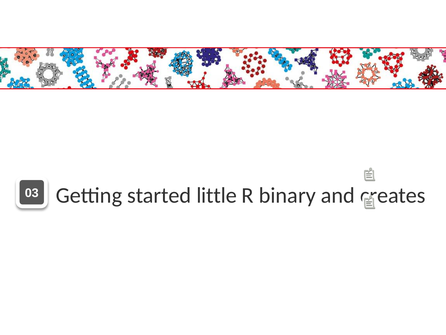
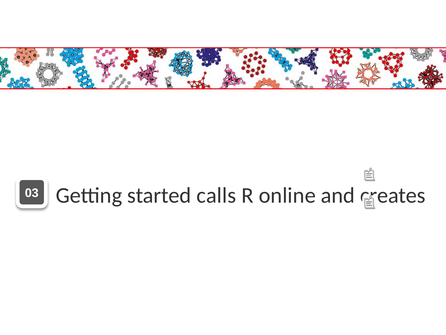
little: little -> calls
binary: binary -> online
